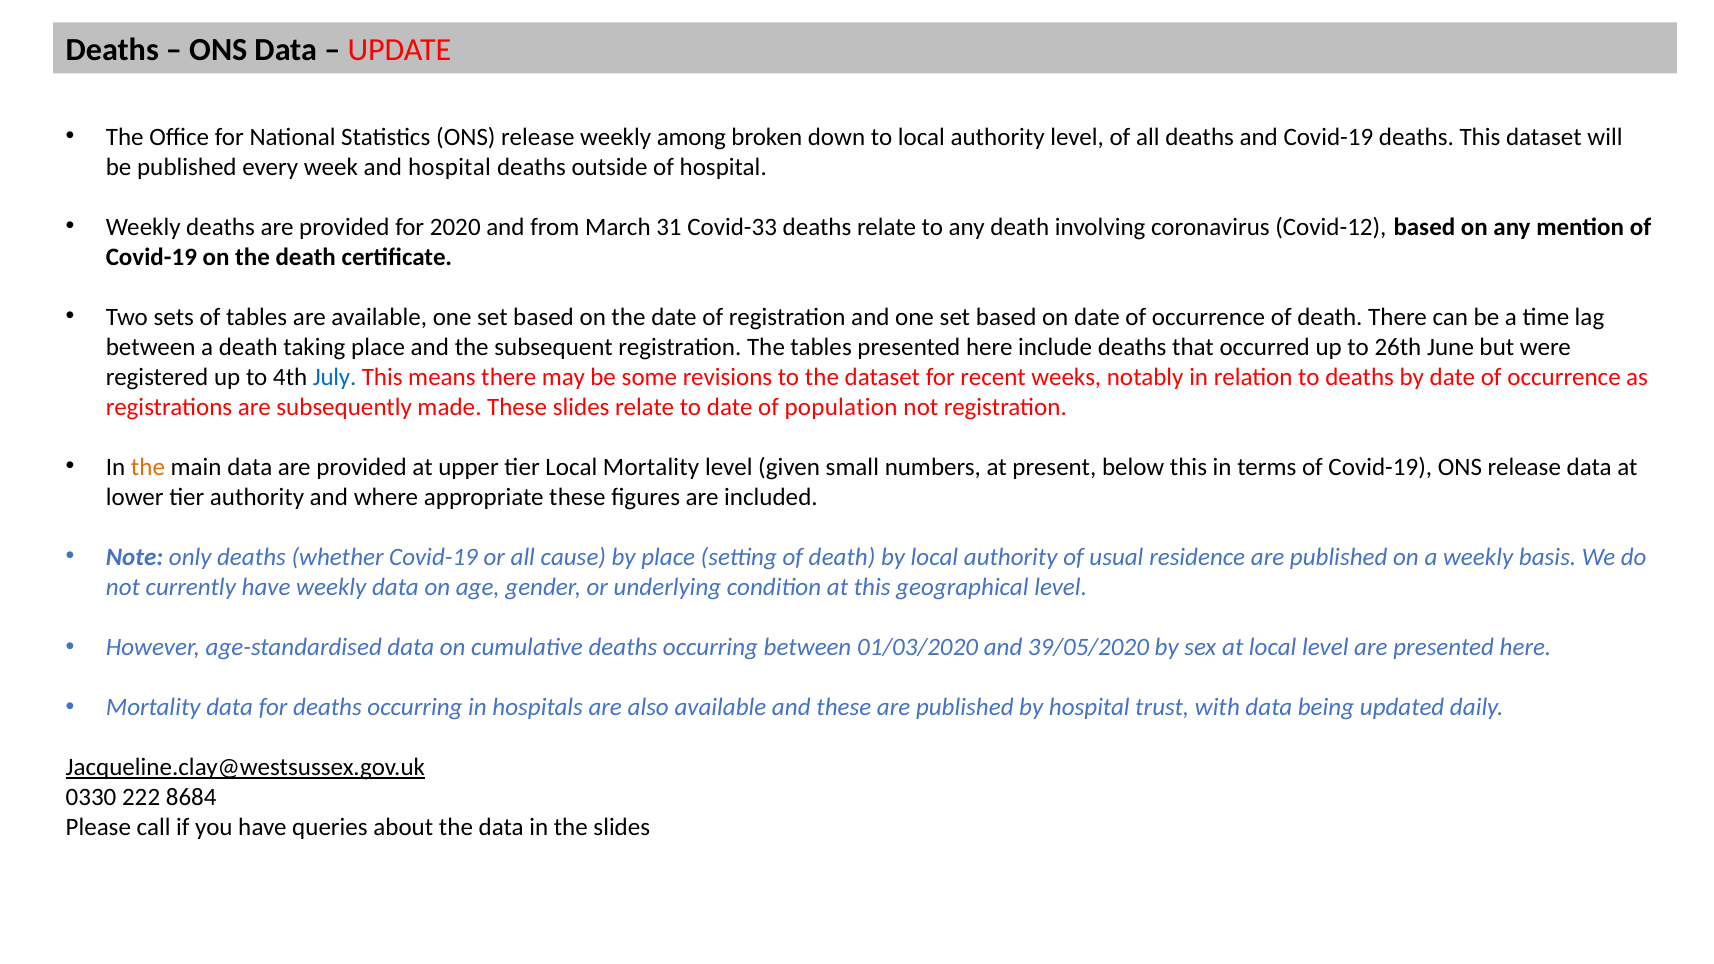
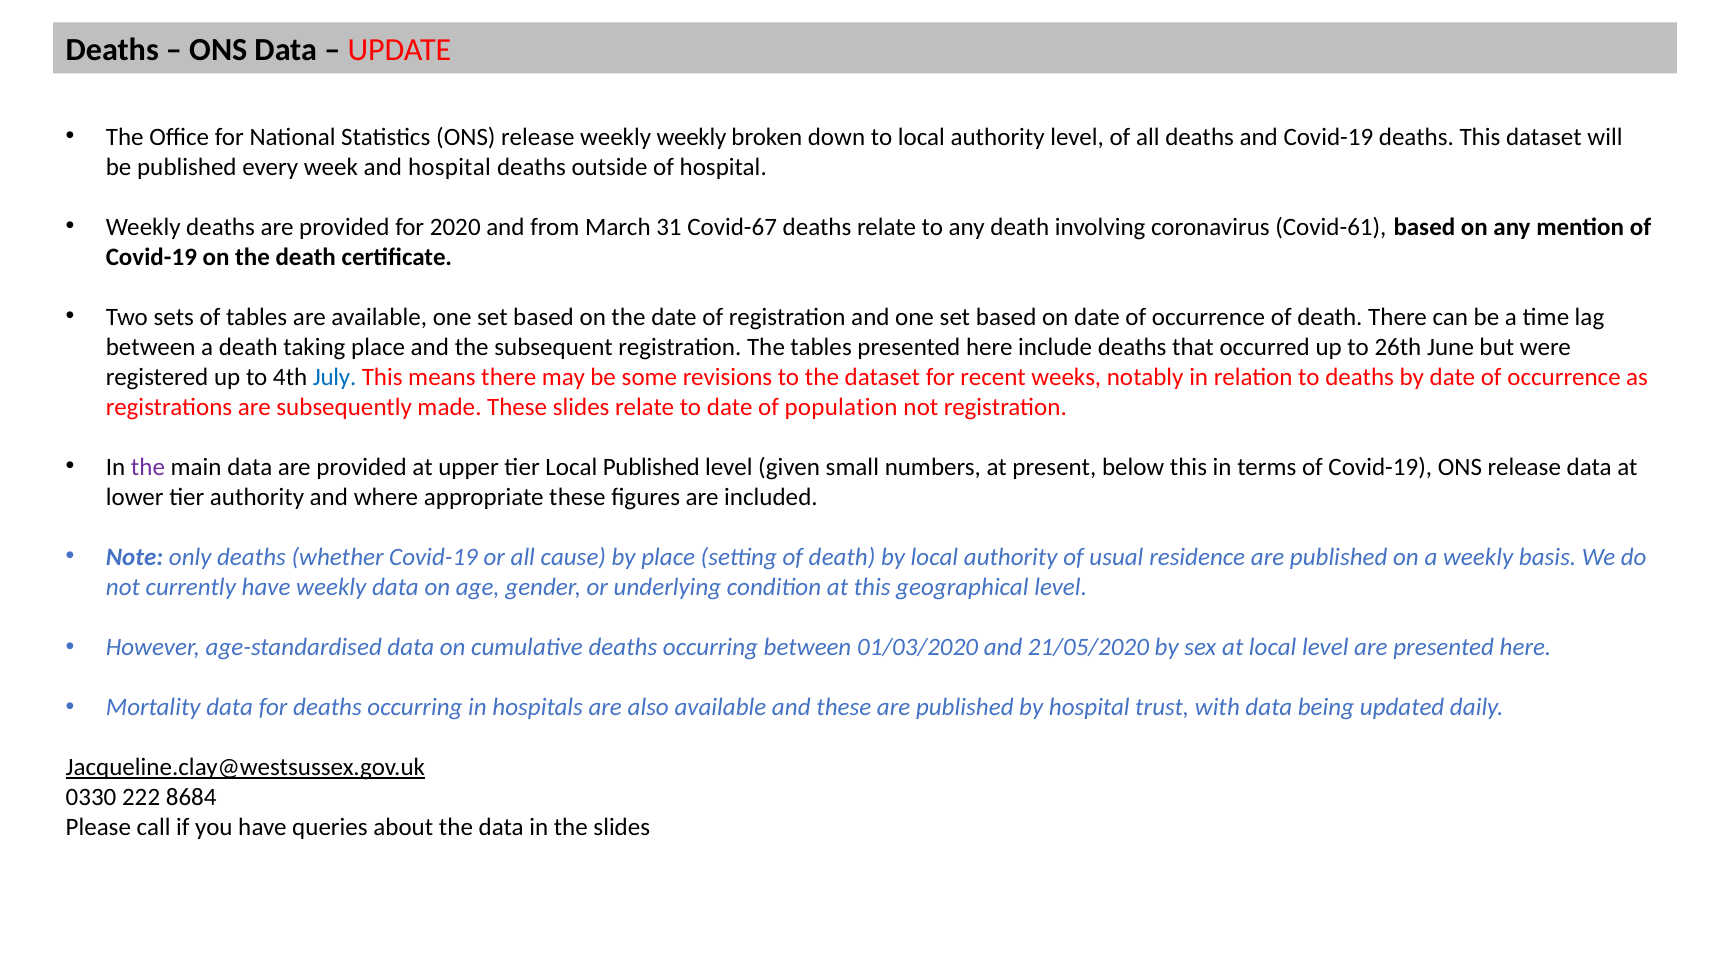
weekly among: among -> weekly
Covid-33: Covid-33 -> Covid-67
Covid-12: Covid-12 -> Covid-61
the at (148, 467) colour: orange -> purple
Local Mortality: Mortality -> Published
39/05/2020: 39/05/2020 -> 21/05/2020
